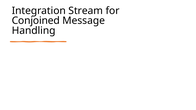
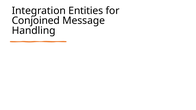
Stream: Stream -> Entities
